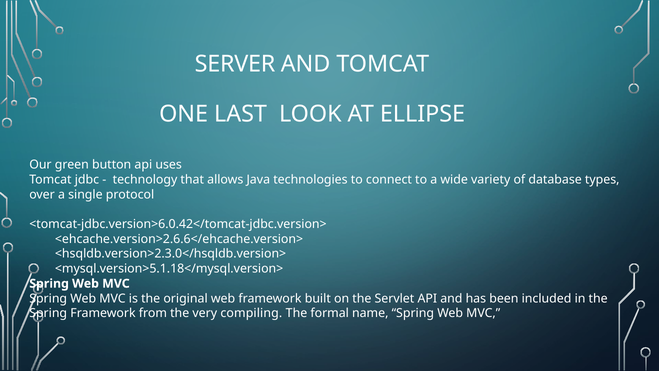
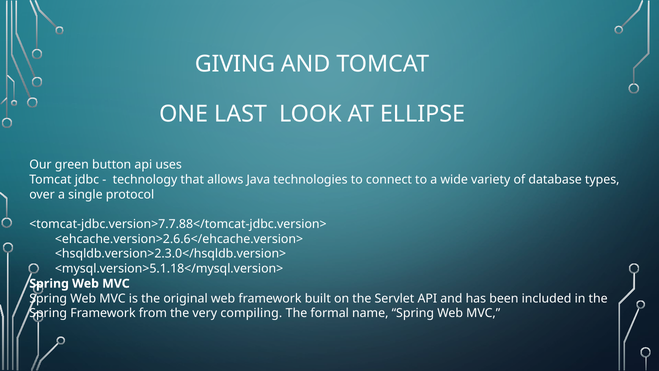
SERVER: SERVER -> GIVING
<tomcat-jdbc.version>6.0.42</tomcat-jdbc.version>: <tomcat-jdbc.version>6.0.42</tomcat-jdbc.version> -> <tomcat-jdbc.version>7.7.88</tomcat-jdbc.version>
